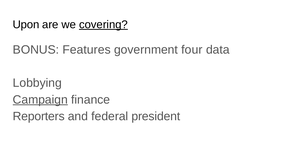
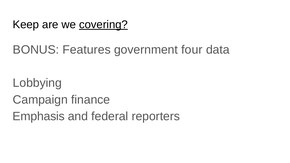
Upon: Upon -> Keep
Campaign underline: present -> none
Reporters: Reporters -> Emphasis
president: president -> reporters
